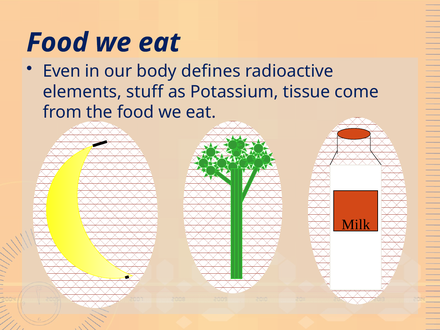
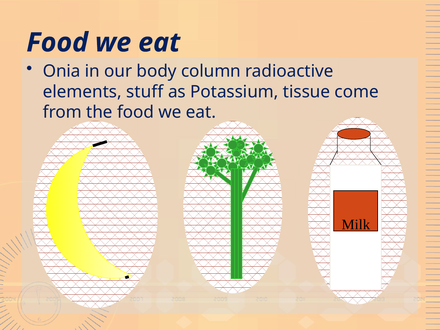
Even: Even -> Onia
defines: defines -> column
